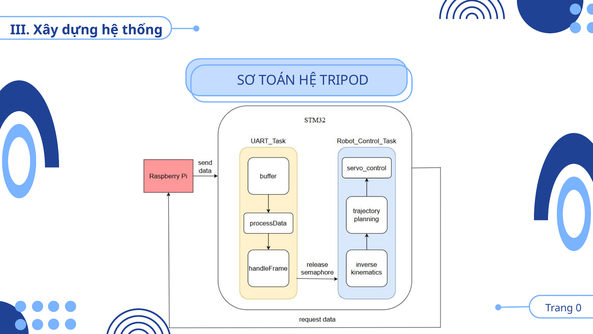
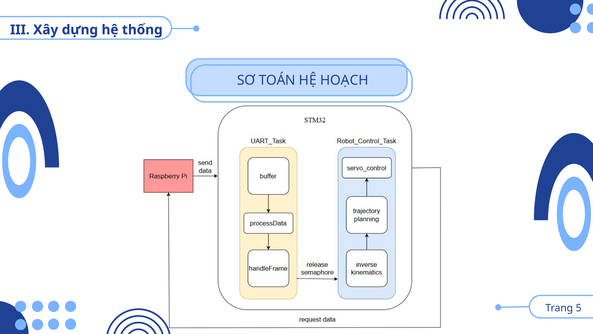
TRIPOD: TRIPOD -> HOẠCH
0: 0 -> 5
